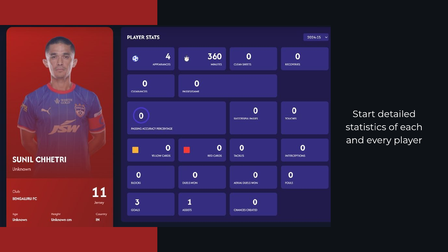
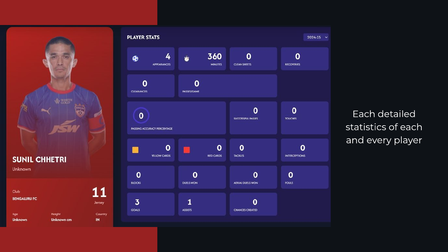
Start at (364, 114): Start -> Each
